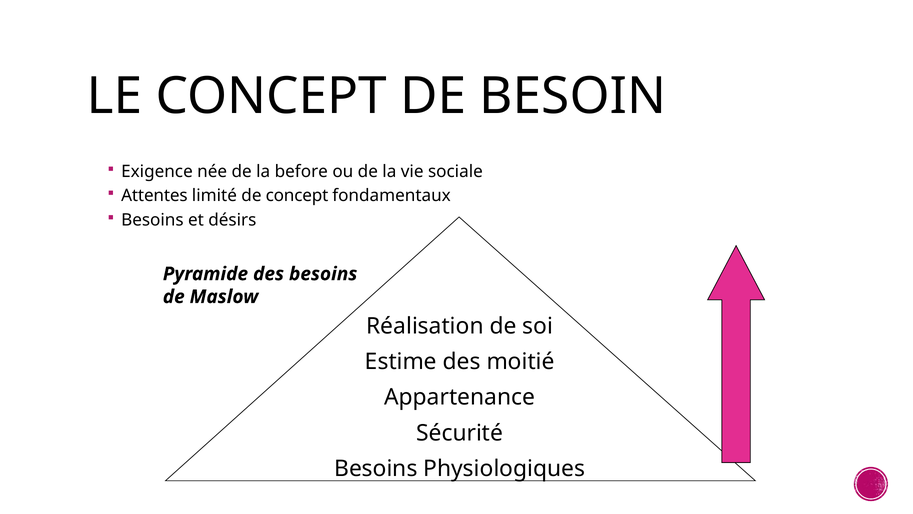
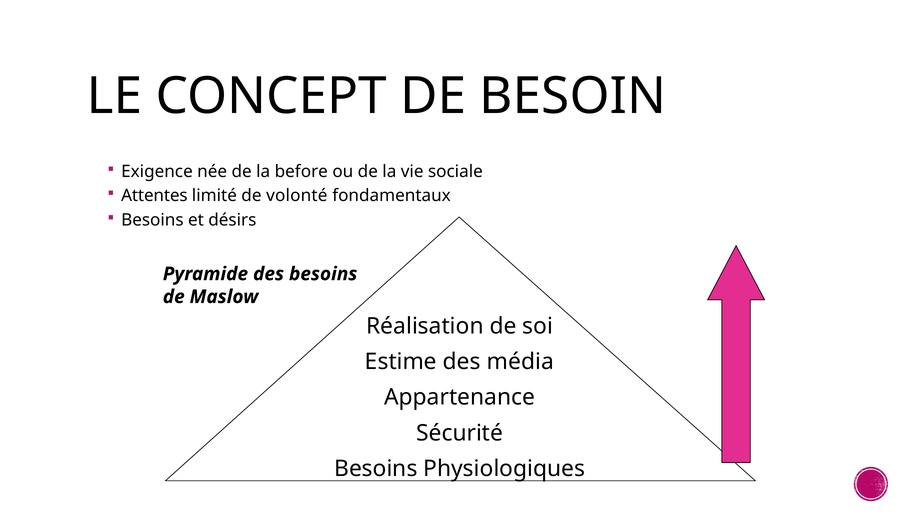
de concept: concept -> volonté
moitié: moitié -> média
